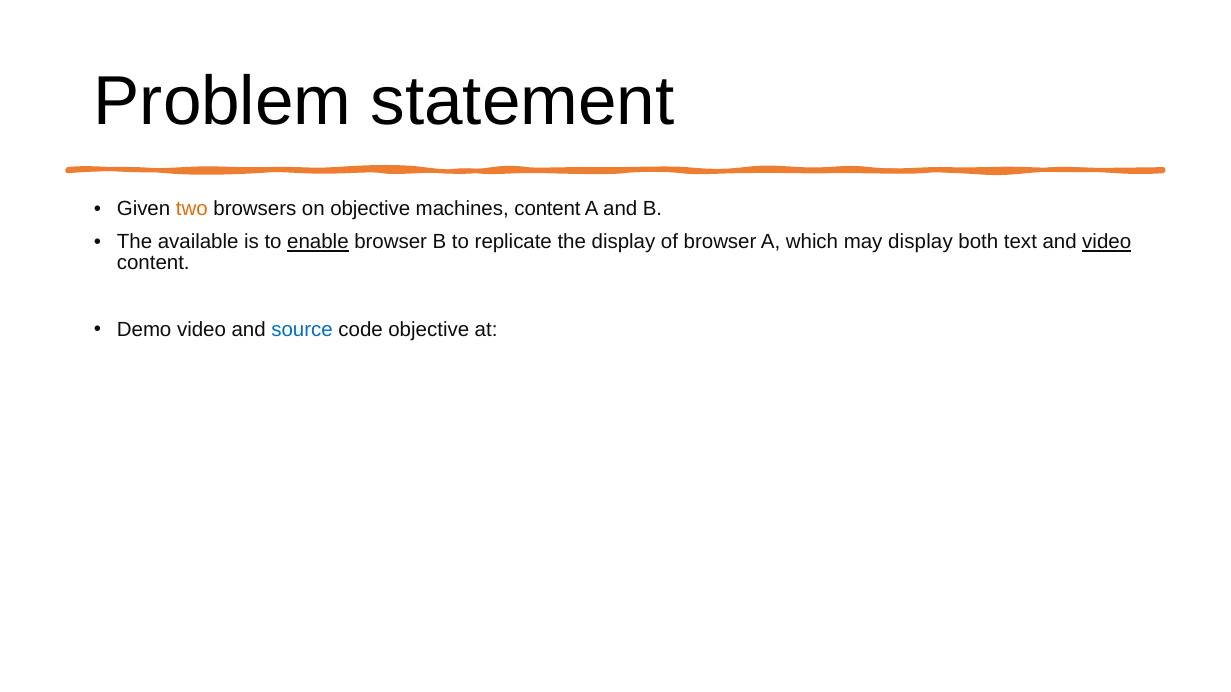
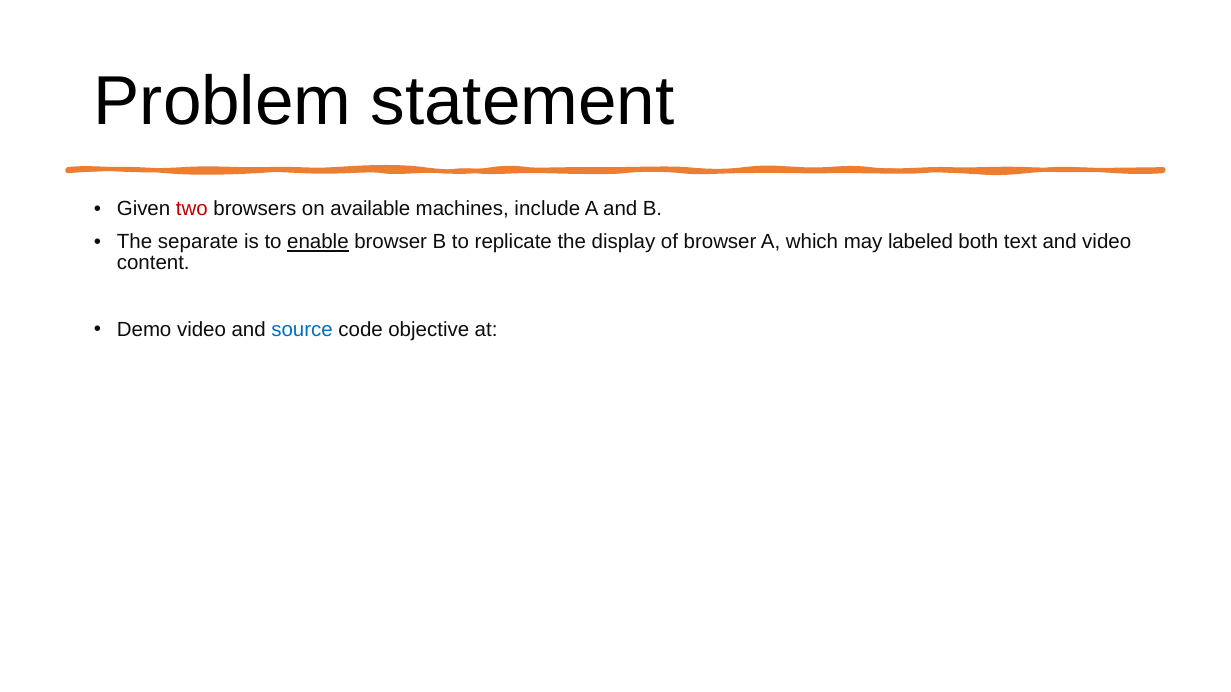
two colour: orange -> red
on objective: objective -> available
machines content: content -> include
available: available -> separate
may display: display -> labeled
video at (1107, 242) underline: present -> none
